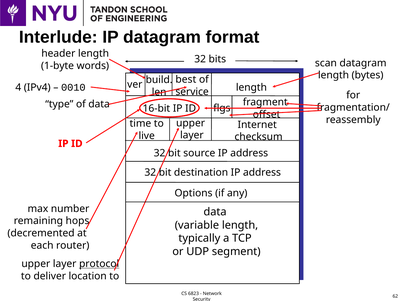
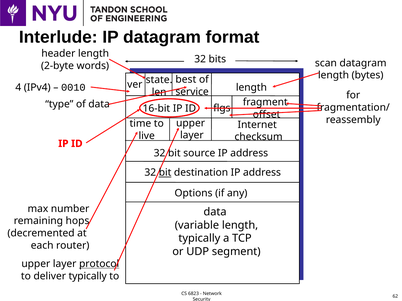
1-byte: 1-byte -> 2-byte
build: build -> state
bit at (165, 173) underline: none -> present
deliver location: location -> typically
